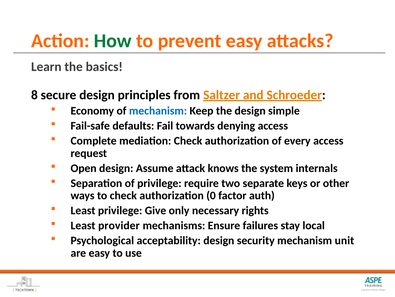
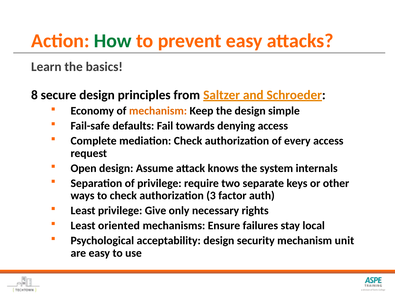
mechanism at (158, 111) colour: blue -> orange
0: 0 -> 3
provider: provider -> oriented
